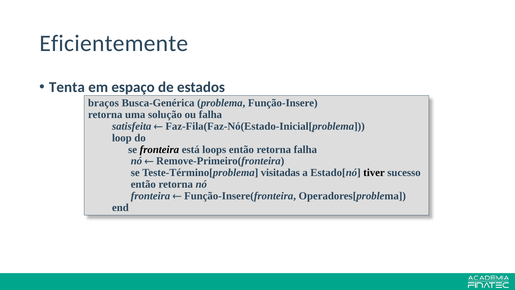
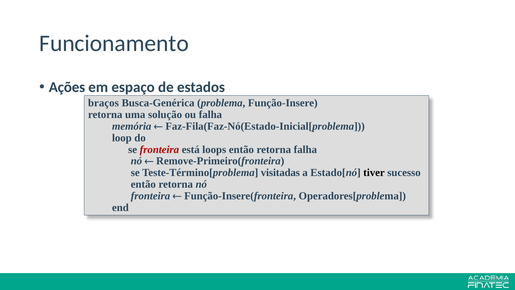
Eficientemente: Eficientemente -> Funcionamento
Tenta: Tenta -> Ações
satisfeita: satisfeita -> memória
fronteira at (159, 149) colour: black -> red
